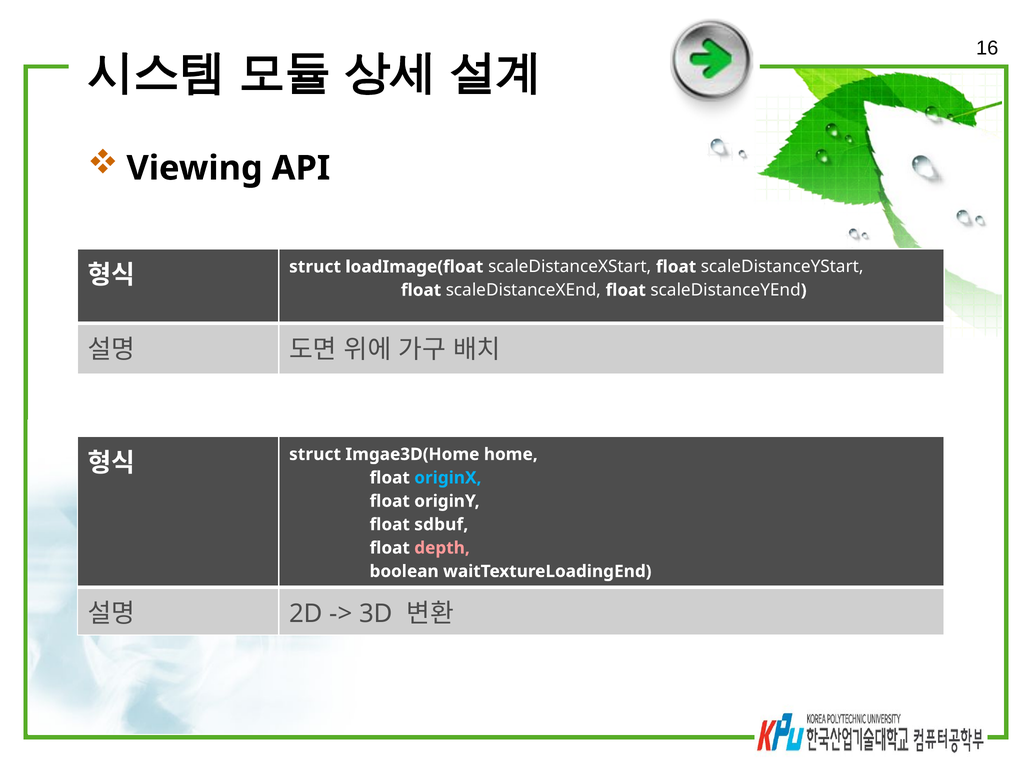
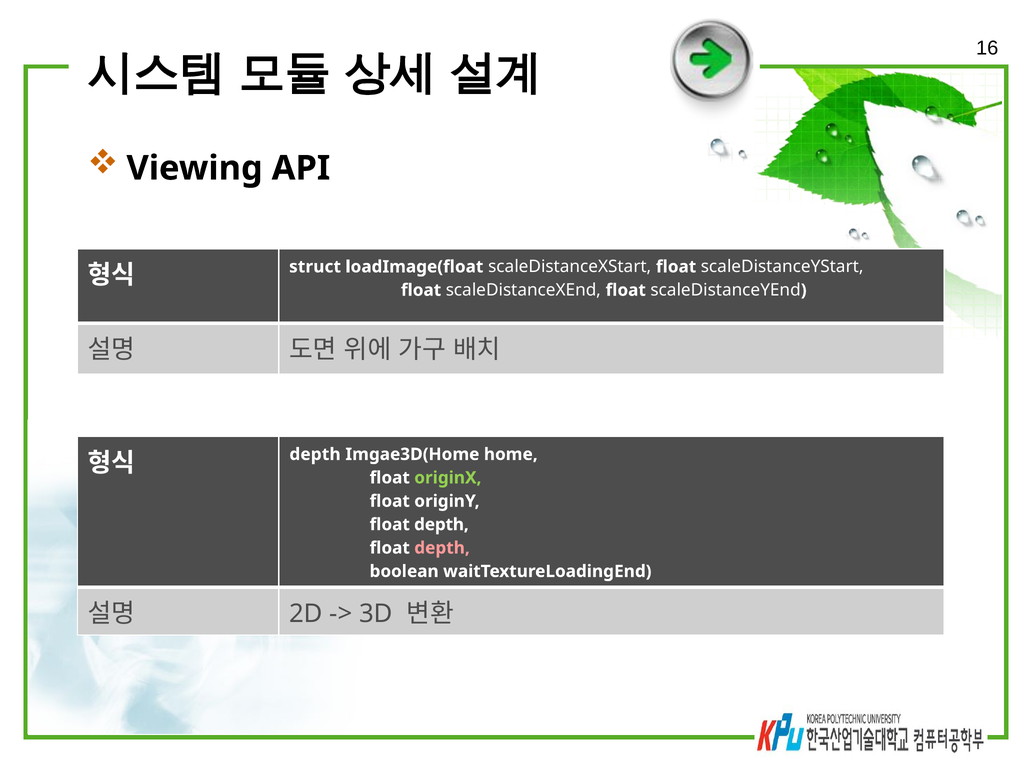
struct at (315, 454): struct -> depth
originX colour: light blue -> light green
sdbuf at (441, 525): sdbuf -> depth
